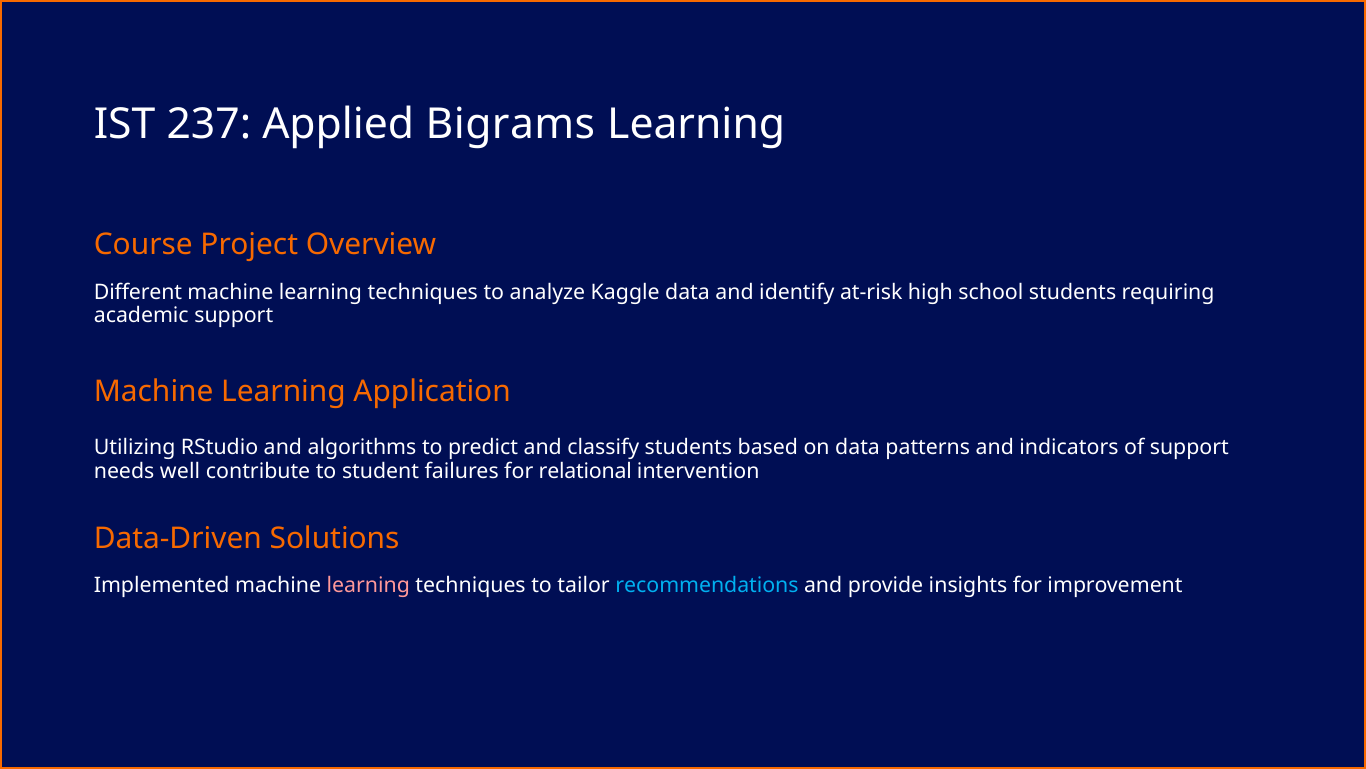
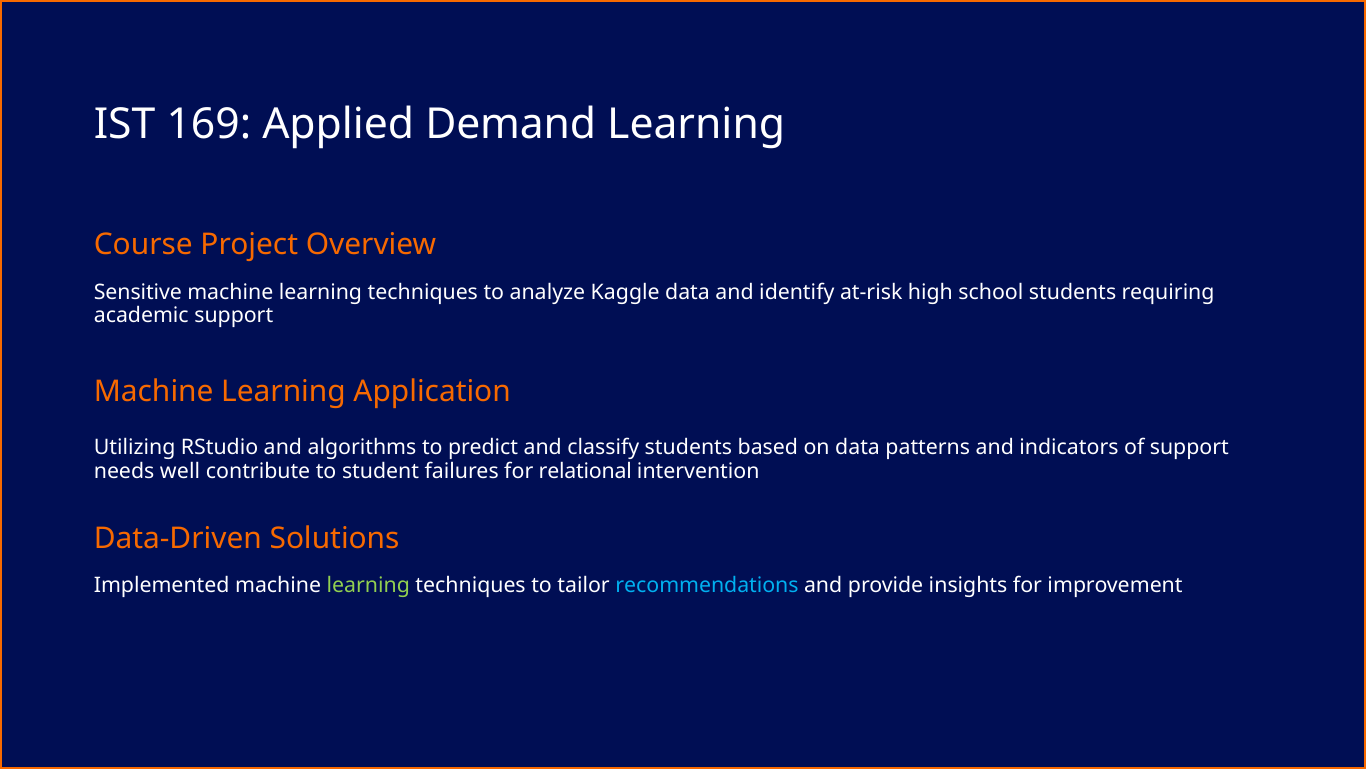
237: 237 -> 169
Bigrams: Bigrams -> Demand
Different: Different -> Sensitive
learning at (368, 585) colour: pink -> light green
